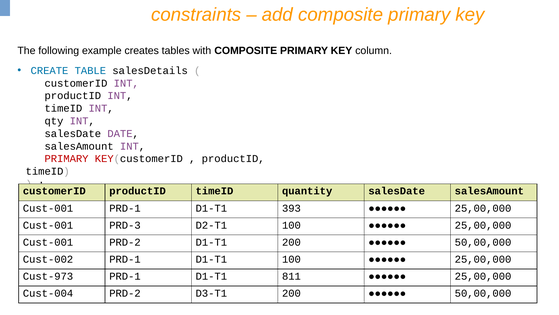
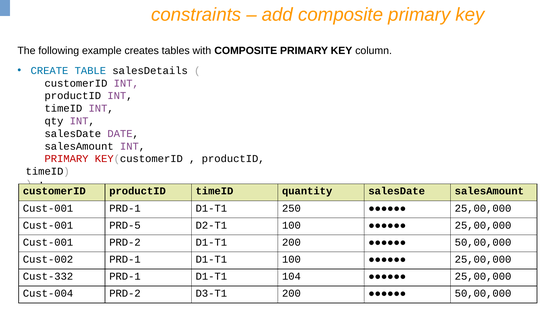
393: 393 -> 250
PRD-3: PRD-3 -> PRD-5
Cust-973: Cust-973 -> Cust-332
811: 811 -> 104
